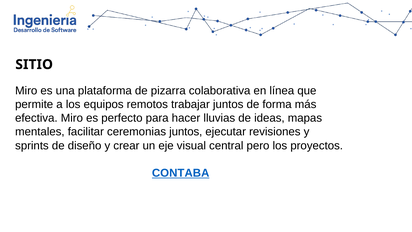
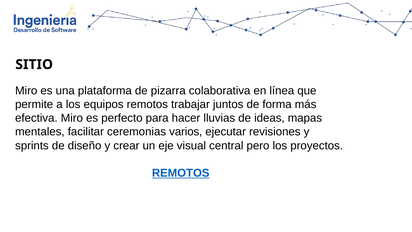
ceremonias juntos: juntos -> varios
CONTABA at (181, 173): CONTABA -> REMOTOS
